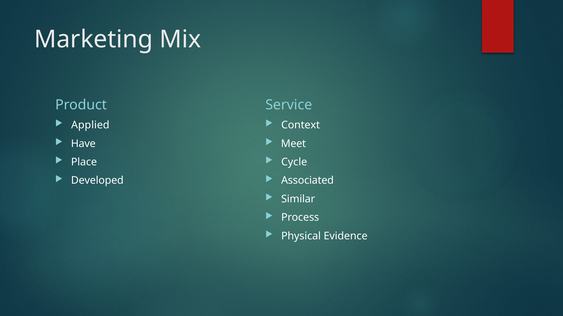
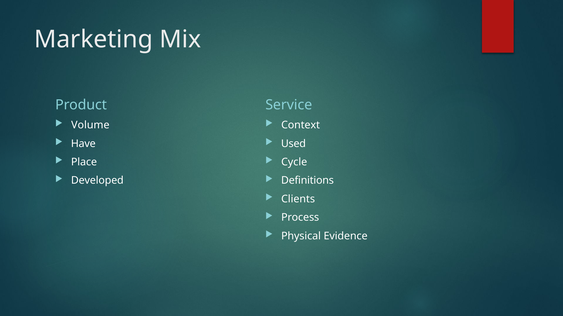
Applied: Applied -> Volume
Meet: Meet -> Used
Associated: Associated -> Definitions
Similar: Similar -> Clients
